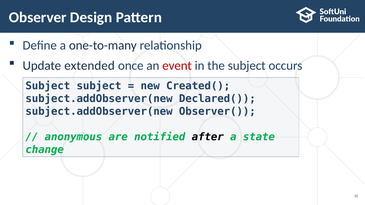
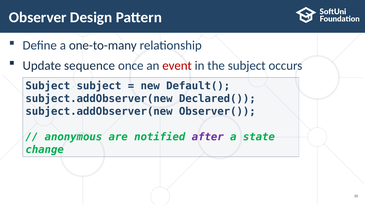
extended: extended -> sequence
Created(: Created( -> Default(
after colour: black -> purple
